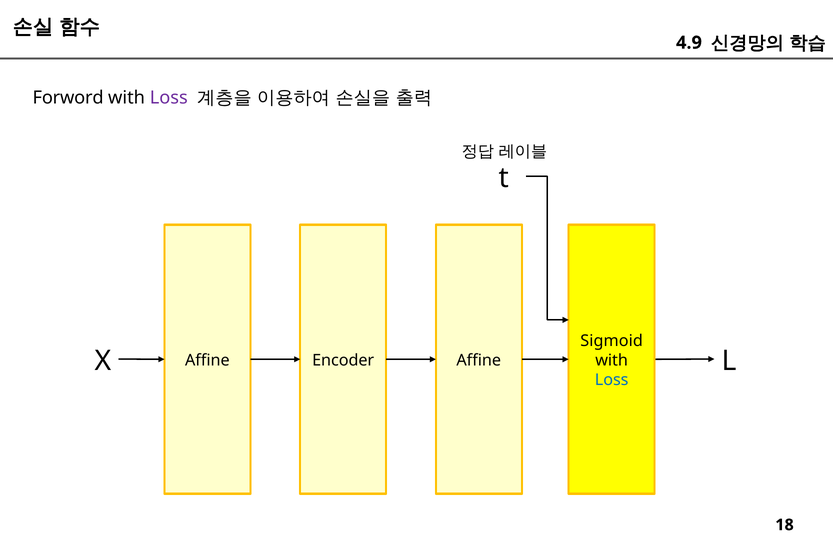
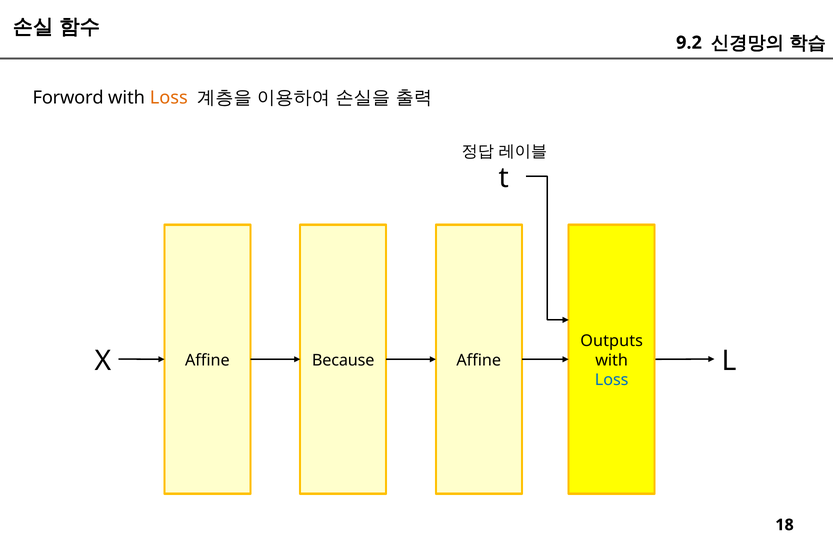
4.9: 4.9 -> 9.2
Loss at (169, 98) colour: purple -> orange
Sigmoid: Sigmoid -> Outputs
Encoder: Encoder -> Because
